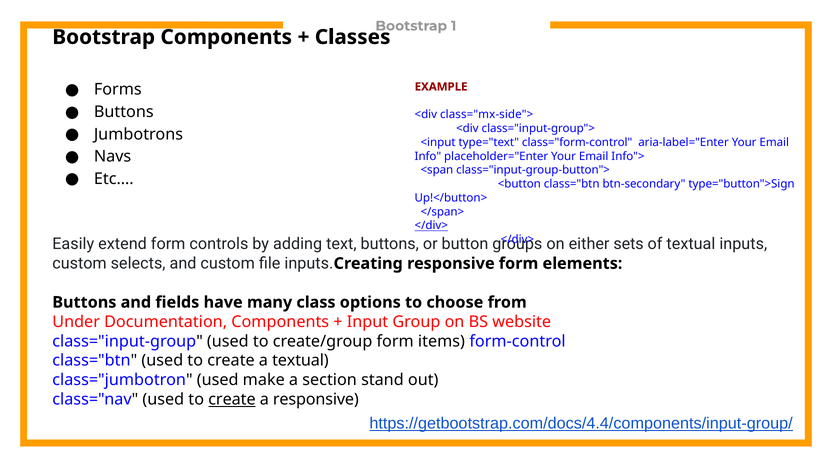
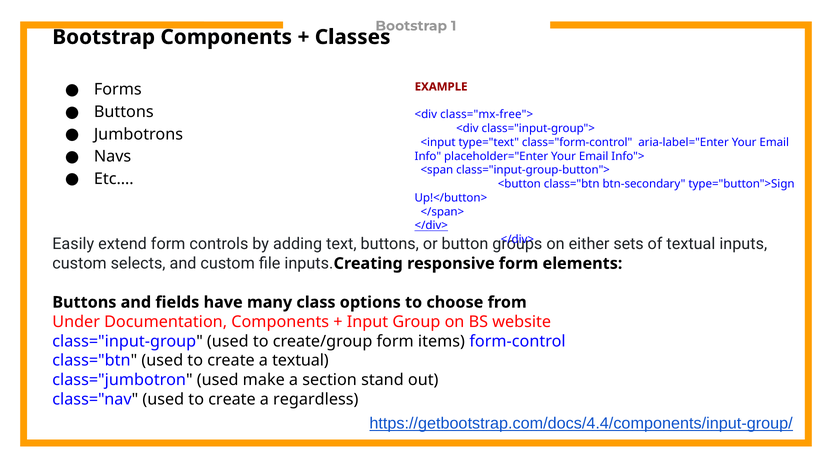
class="mx-side">: class="mx-side"> -> class="mx-free">
create at (232, 399) underline: present -> none
a responsive: responsive -> regardless
